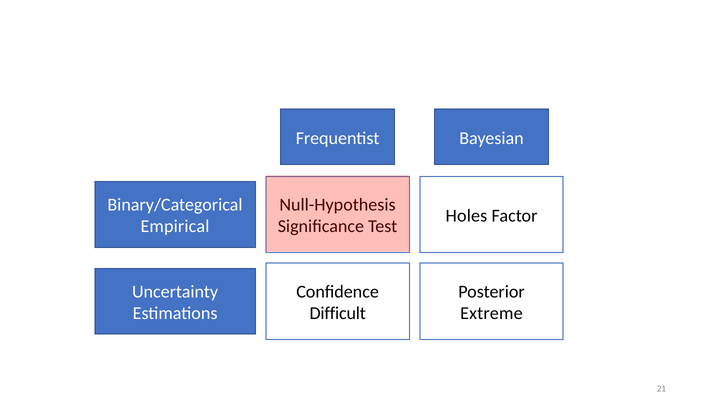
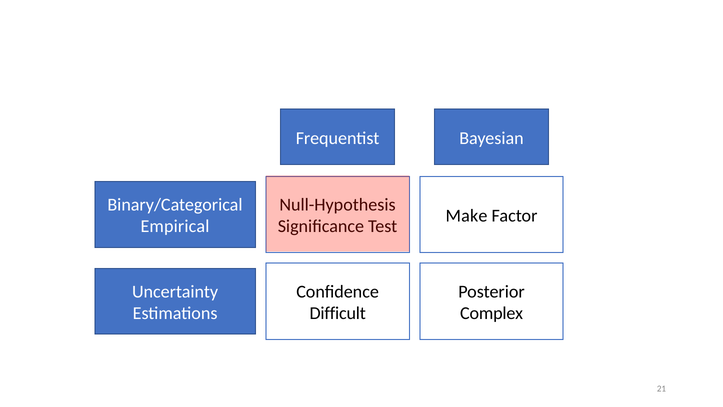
Holes: Holes -> Make
Extreme: Extreme -> Complex
